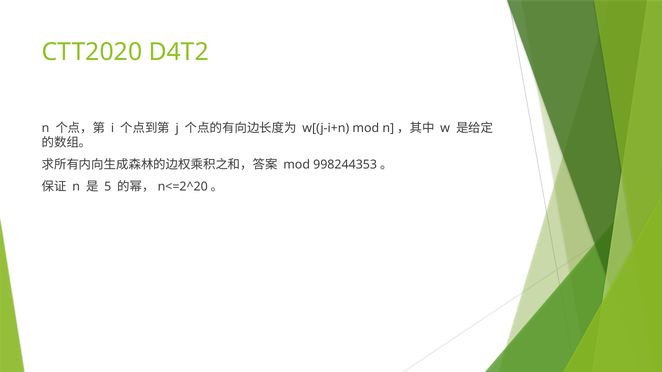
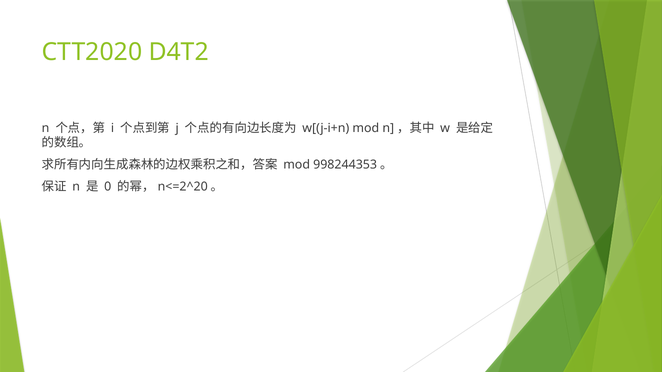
5: 5 -> 0
